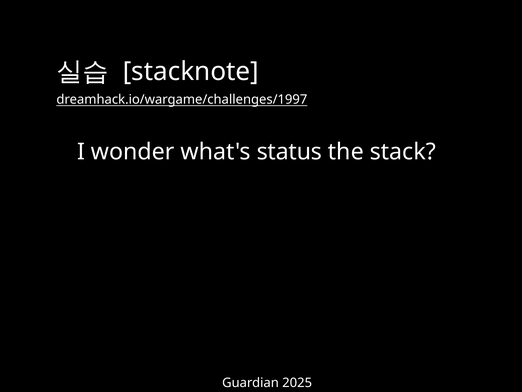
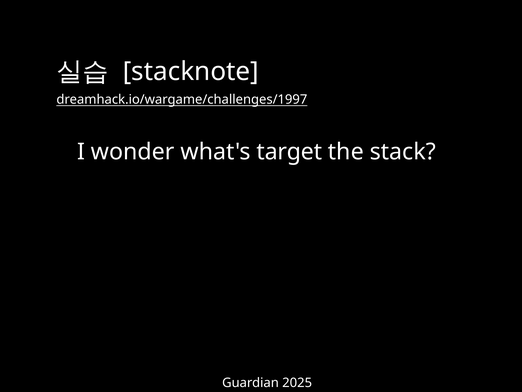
status: status -> target
